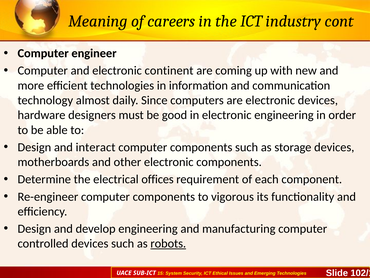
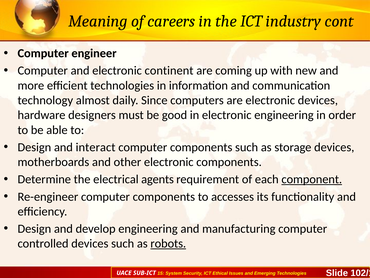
offices: offices -> agents
component underline: none -> present
vigorous: vigorous -> accesses
